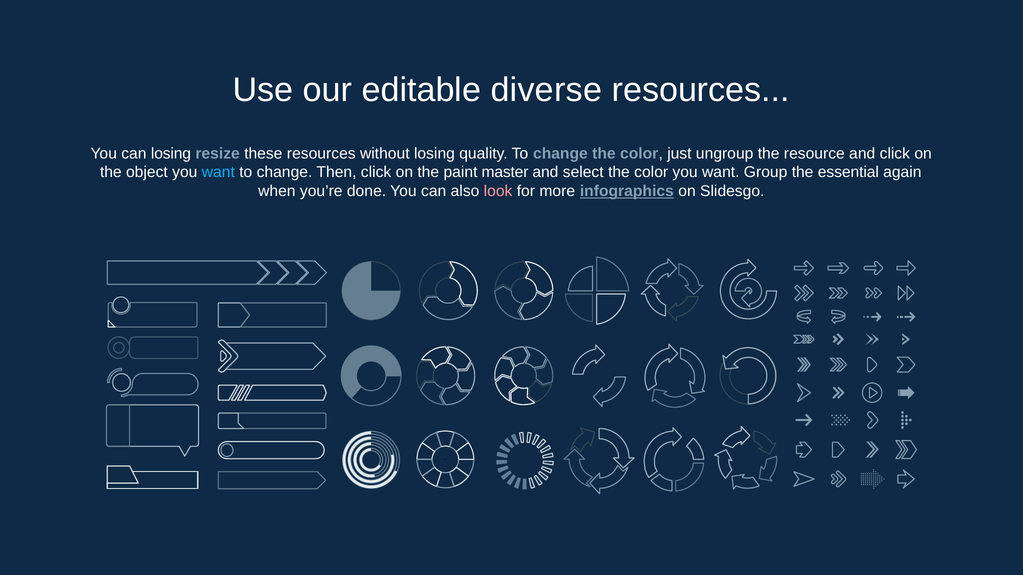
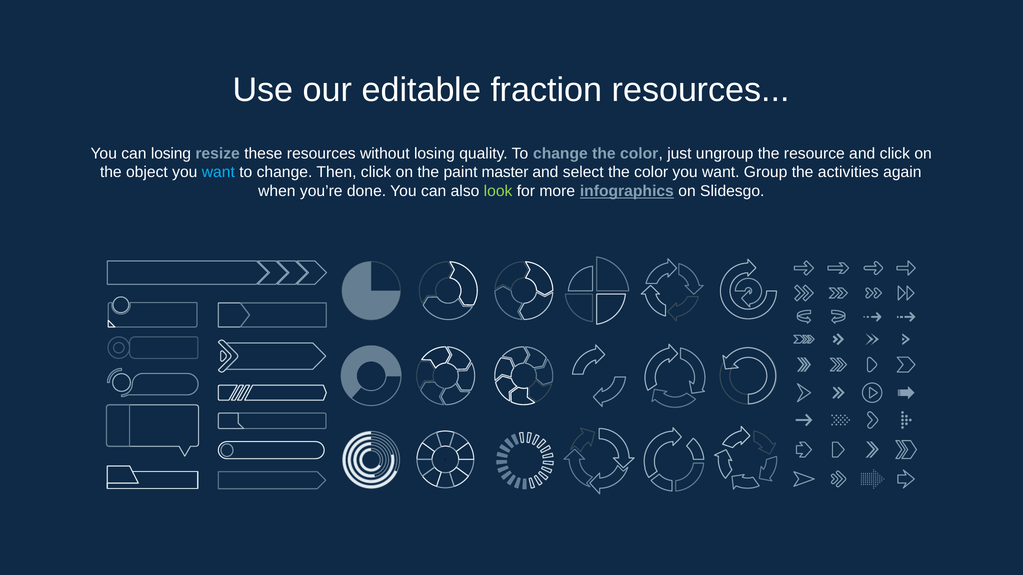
diverse: diverse -> fraction
essential: essential -> activities
look colour: pink -> light green
